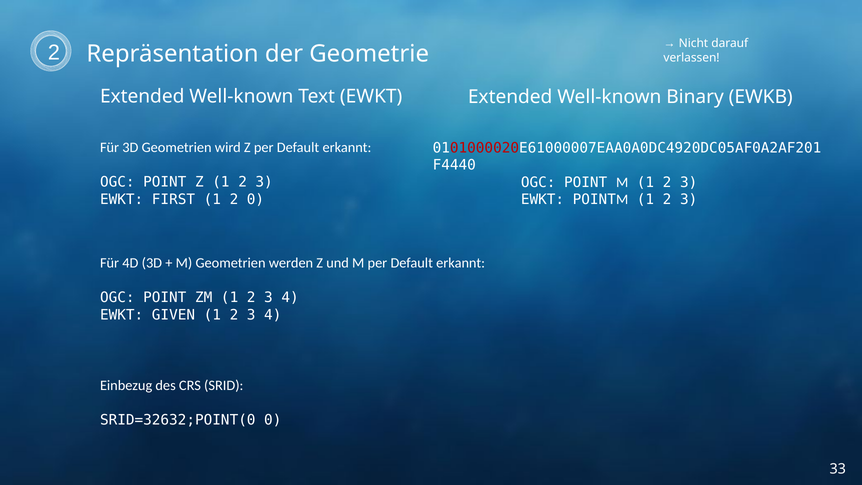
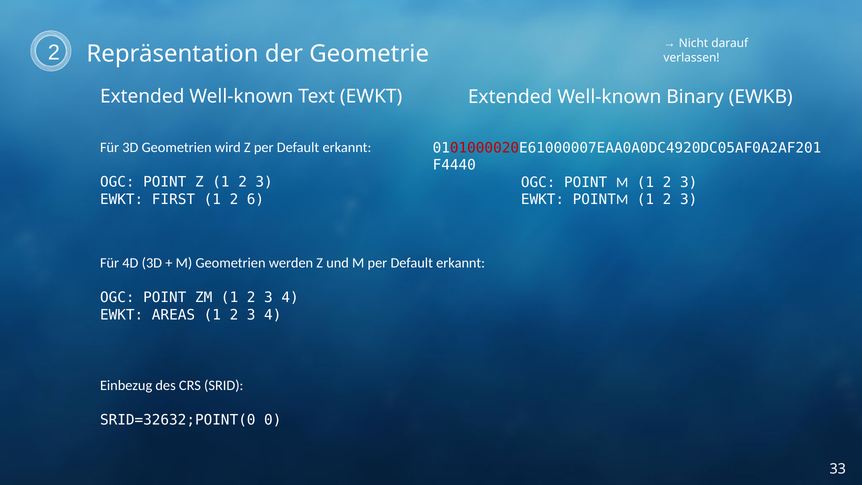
2 0: 0 -> 6
GIVEN: GIVEN -> AREAS
